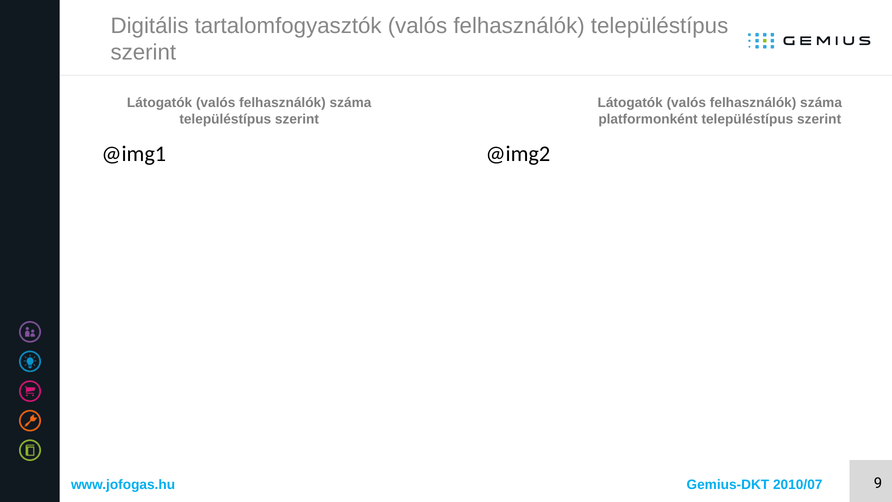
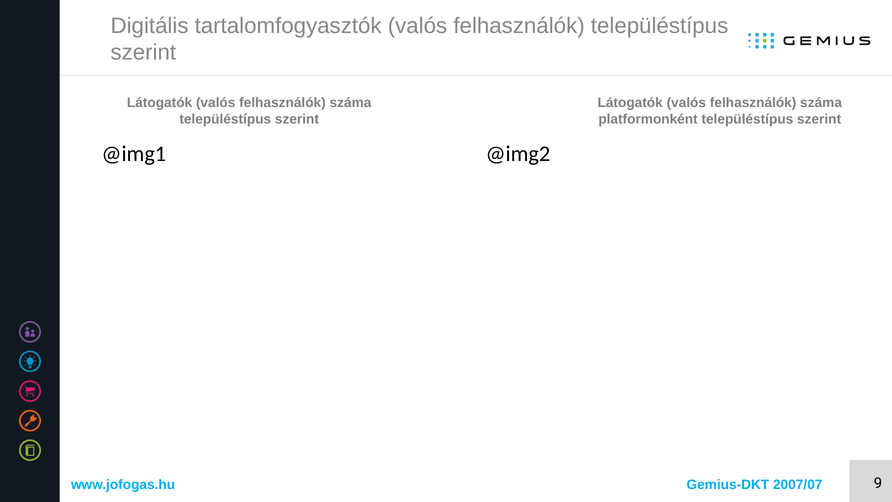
2010/07: 2010/07 -> 2007/07
